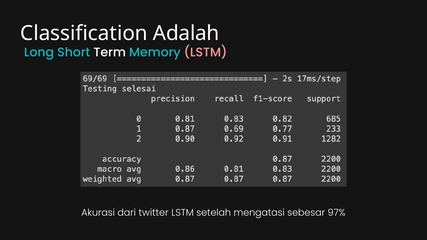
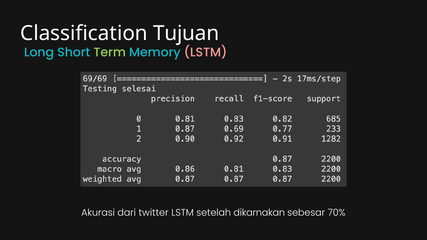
Adalah: Adalah -> Tujuan
Term colour: white -> light green
mengatasi: mengatasi -> dikarnakan
97%: 97% -> 70%
